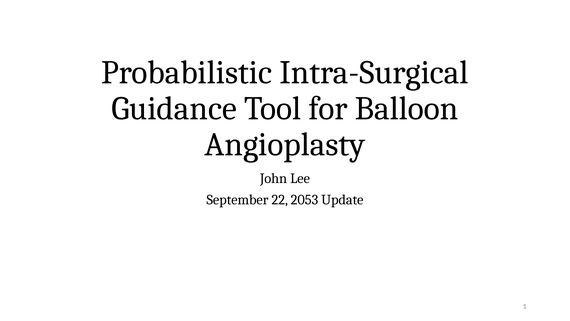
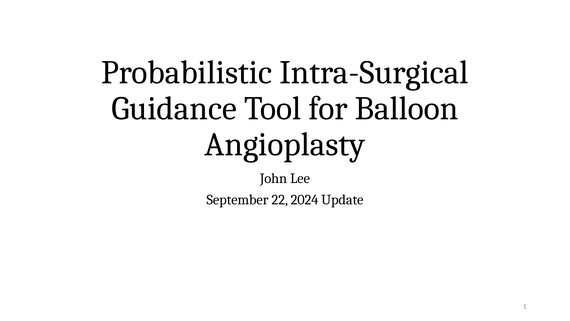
2053: 2053 -> 2024
